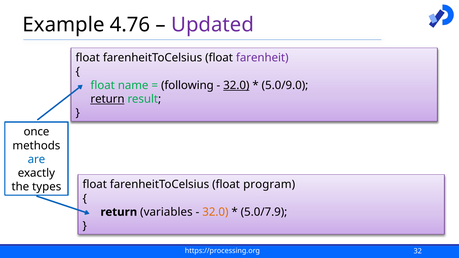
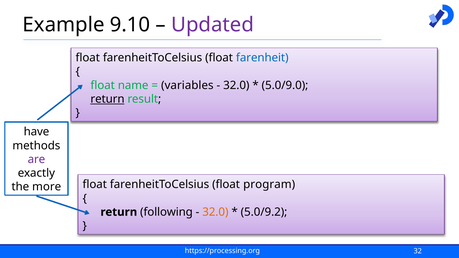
4.76: 4.76 -> 9.10
farenheit colour: purple -> blue
following: following -> variables
32.0 at (236, 85) underline: present -> none
once: once -> have
are colour: blue -> purple
types: types -> more
variables: variables -> following
5.0/7.9: 5.0/7.9 -> 5.0/9.2
